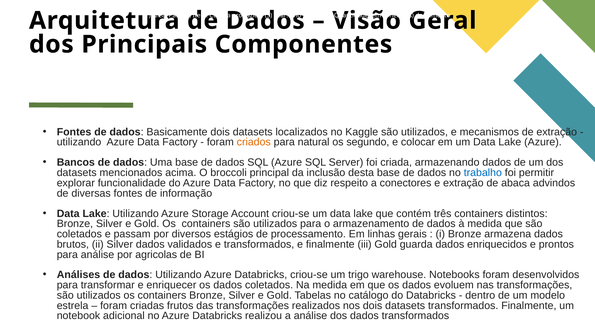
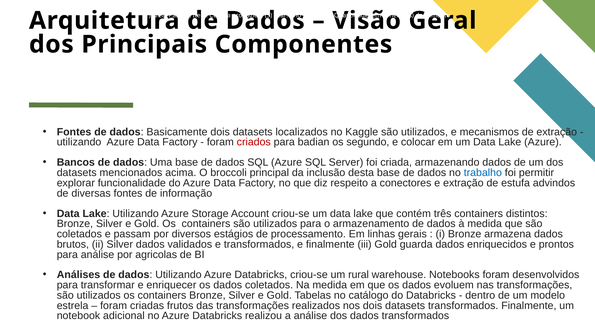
criados colour: orange -> red
natural: natural -> badian
abaca: abaca -> estufa
trigo: trigo -> rural
